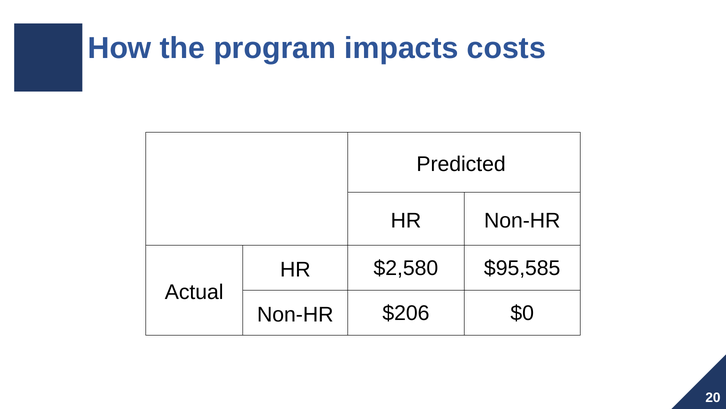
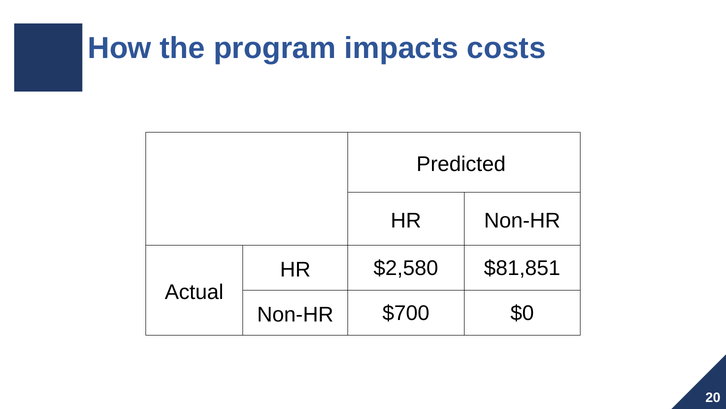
$95,585: $95,585 -> $81,851
$206: $206 -> $700
